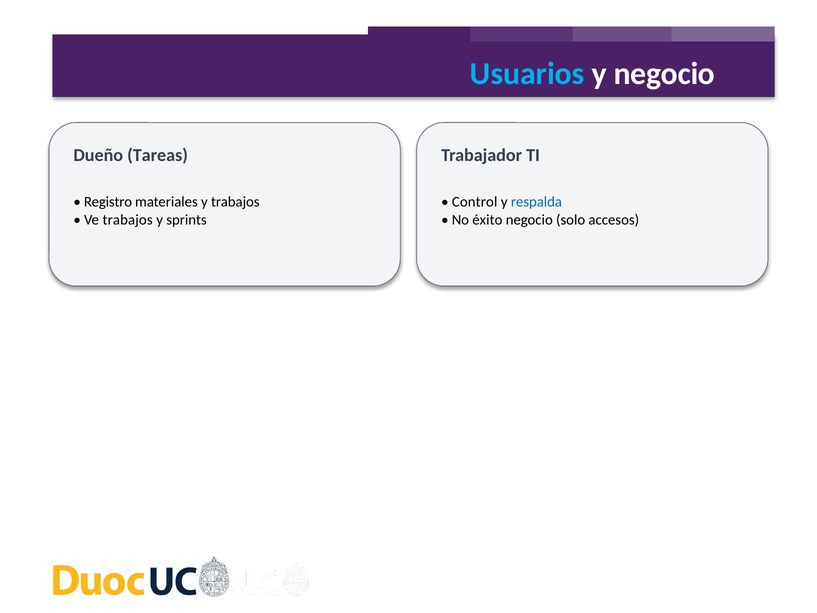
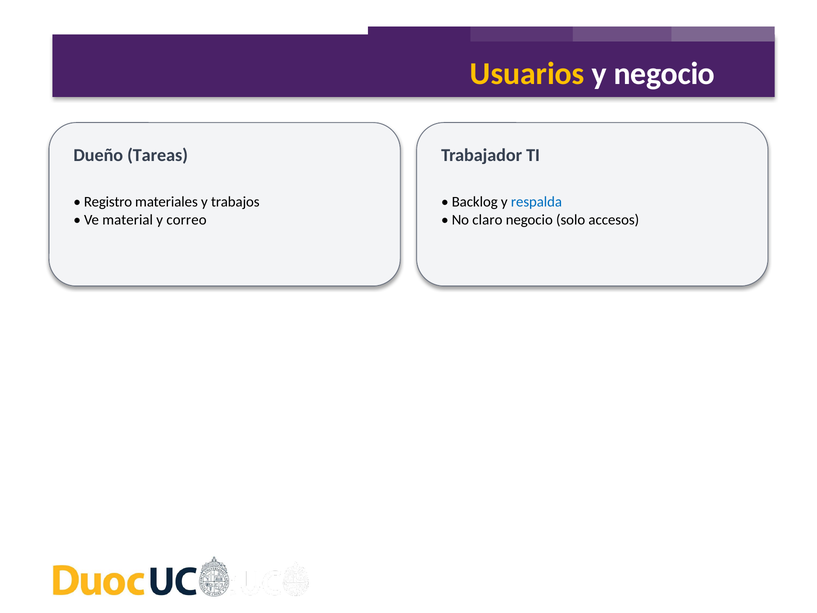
Usuarios colour: light blue -> yellow
Control: Control -> Backlog
Ve trabajos: trabajos -> material
sprints: sprints -> correo
éxito: éxito -> claro
